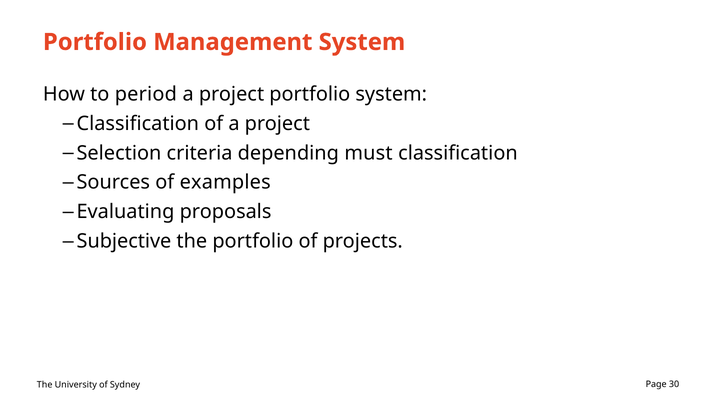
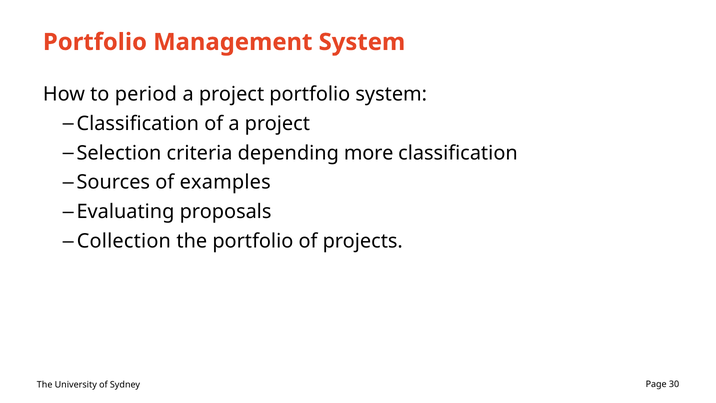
must: must -> more
Subjective: Subjective -> Collection
